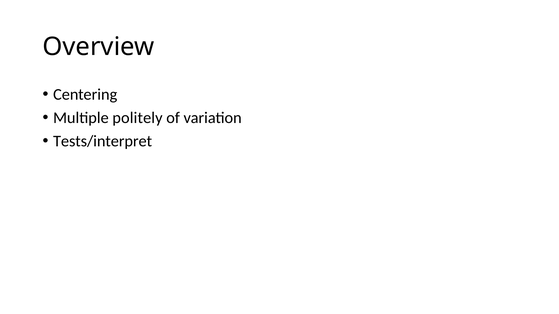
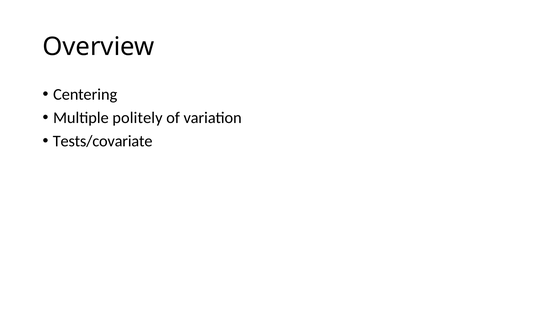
Tests/interpret: Tests/interpret -> Tests/covariate
